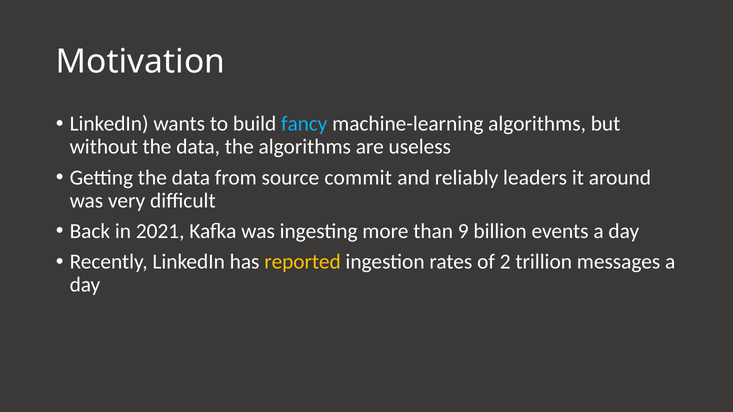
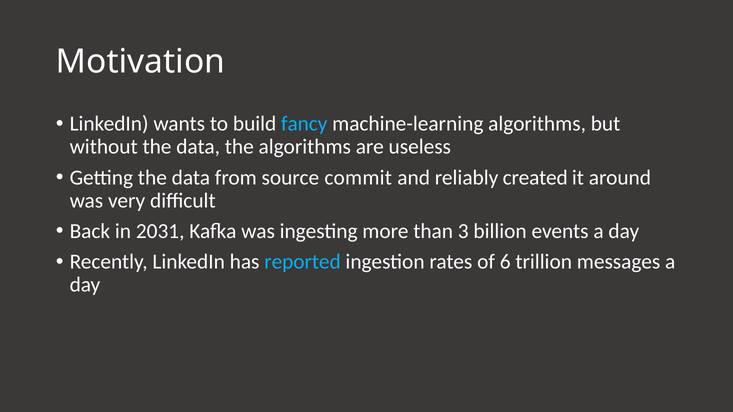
leaders: leaders -> created
2021: 2021 -> 2031
9: 9 -> 3
reported colour: yellow -> light blue
2: 2 -> 6
